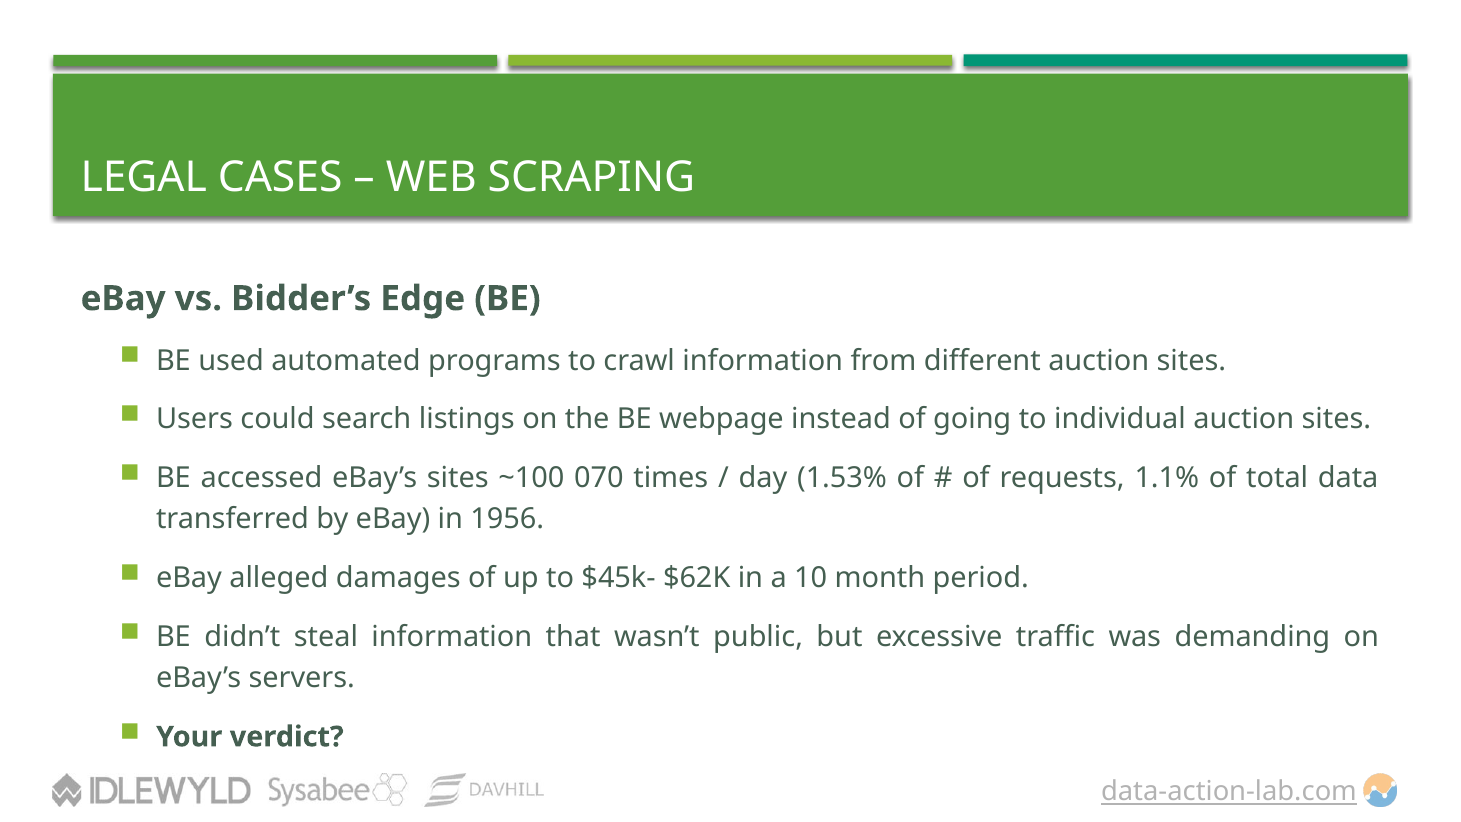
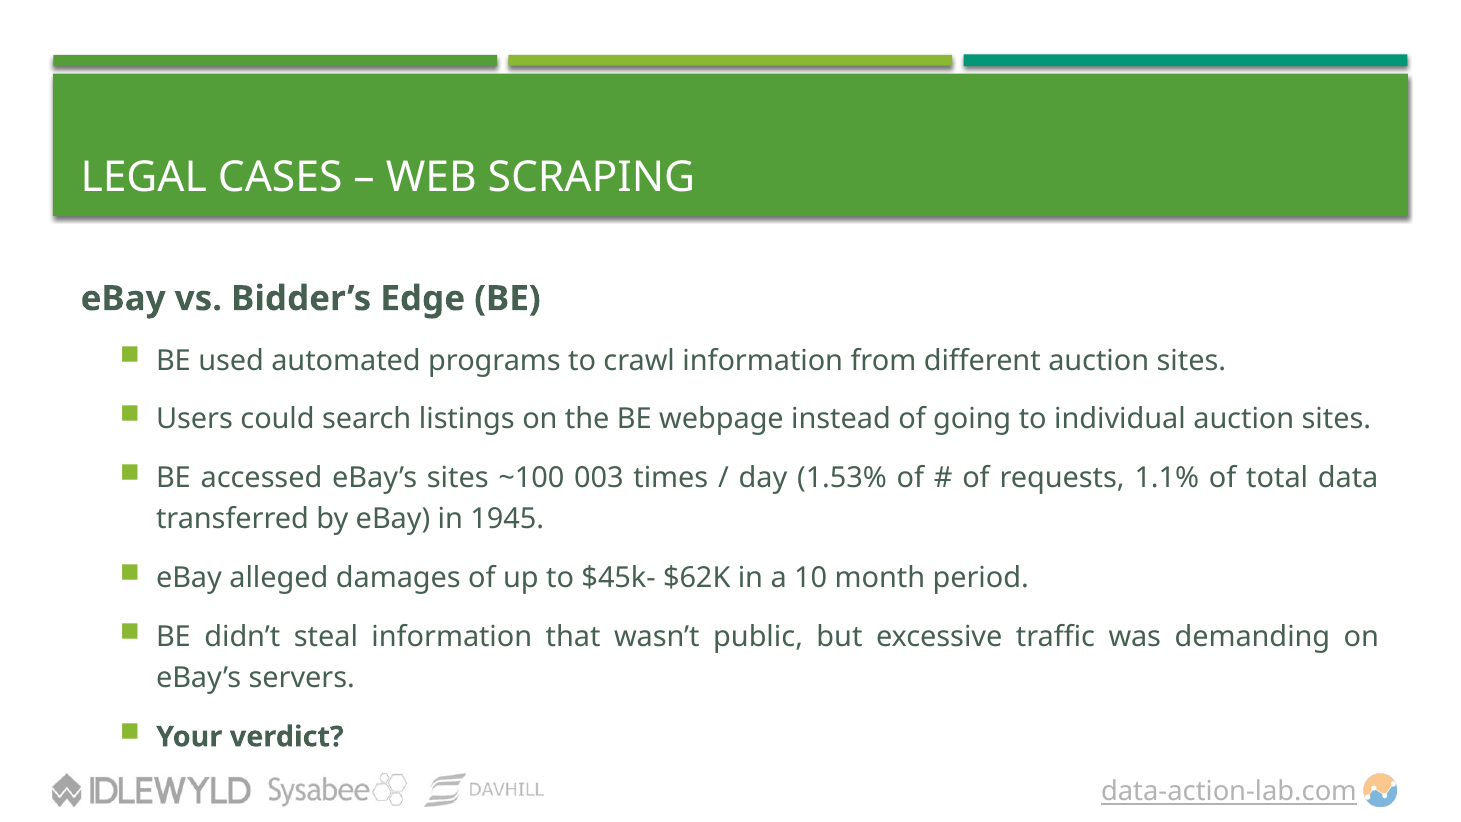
070: 070 -> 003
1956: 1956 -> 1945
